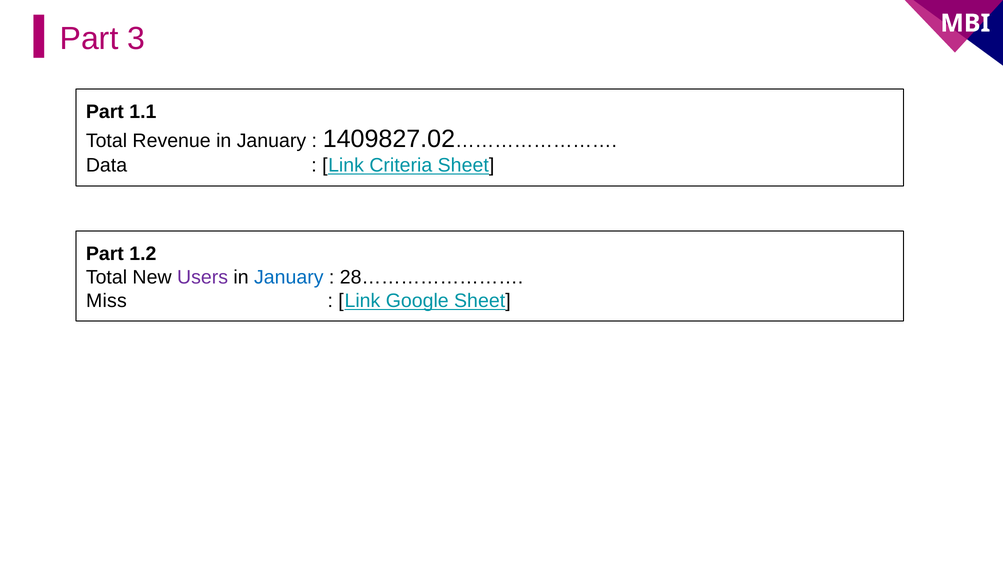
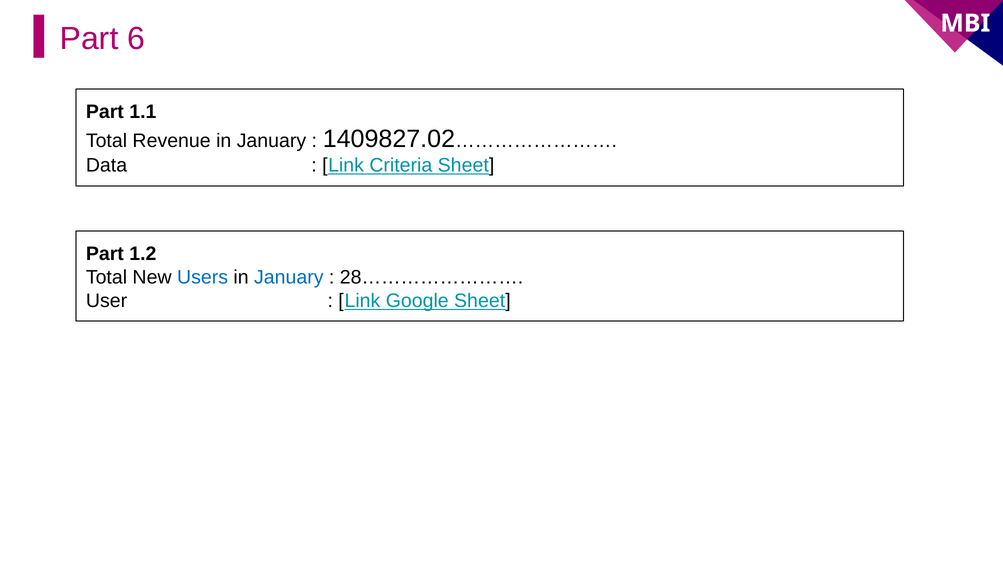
3: 3 -> 6
Users colour: purple -> blue
Miss: Miss -> User
